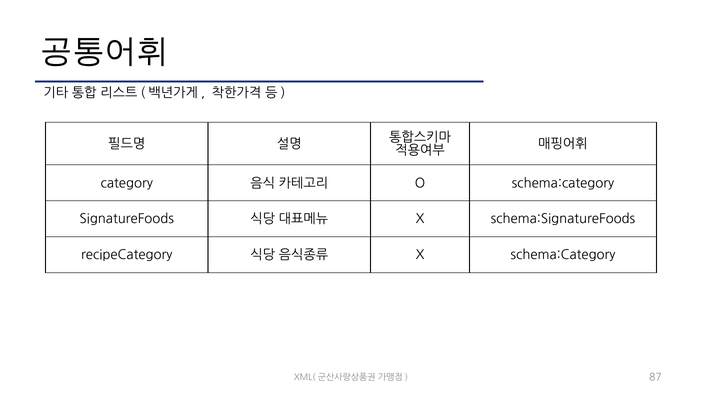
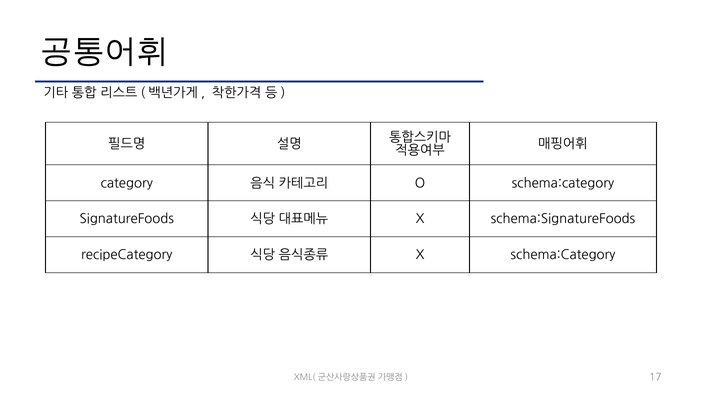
87: 87 -> 17
